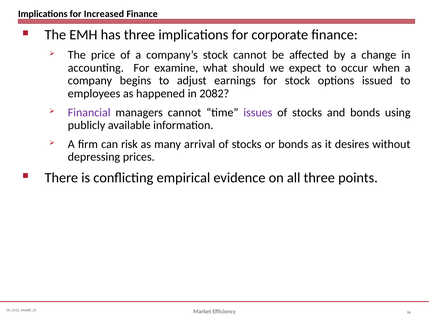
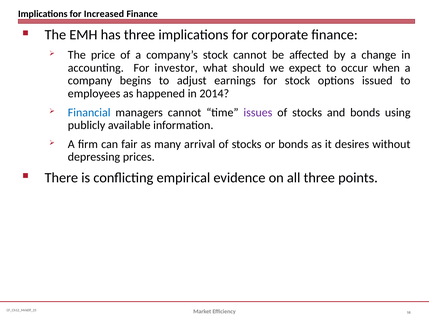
examine: examine -> investor
2082: 2082 -> 2014
Financial colour: purple -> blue
risk: risk -> fair
